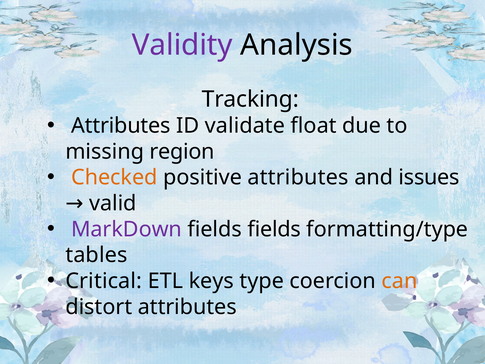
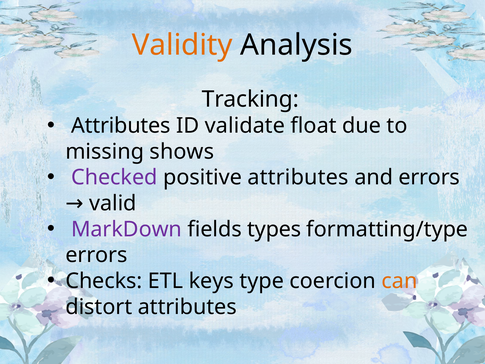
Validity colour: purple -> orange
region: region -> shows
Checked colour: orange -> purple
and issues: issues -> errors
fields fields: fields -> types
tables at (96, 255): tables -> errors
Critical: Critical -> Checks
